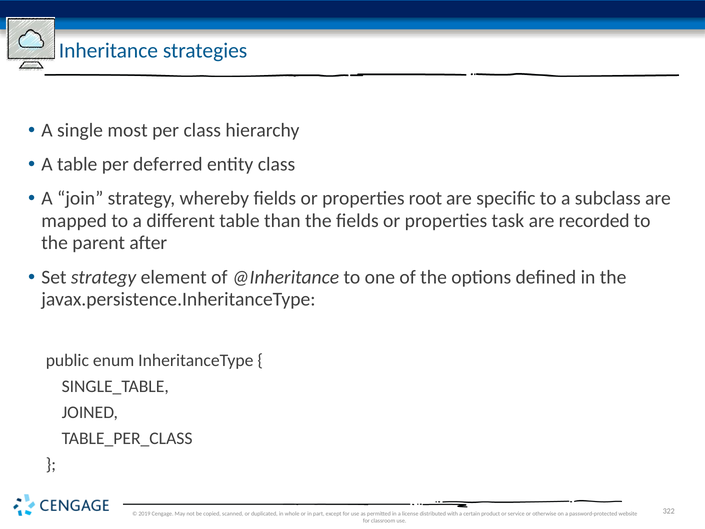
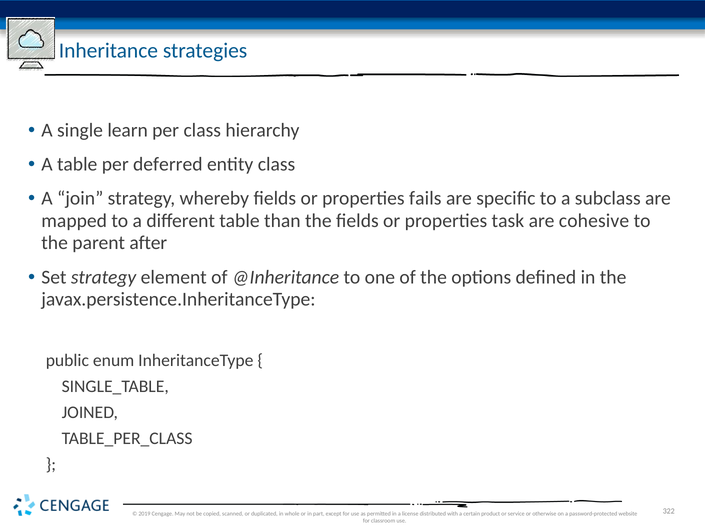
most: most -> learn
root: root -> fails
recorded: recorded -> cohesive
